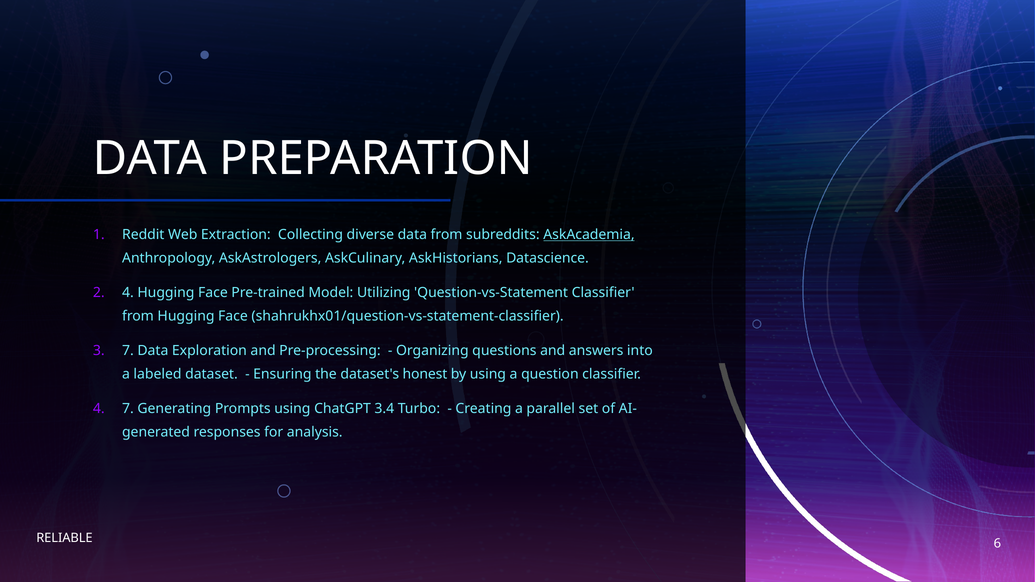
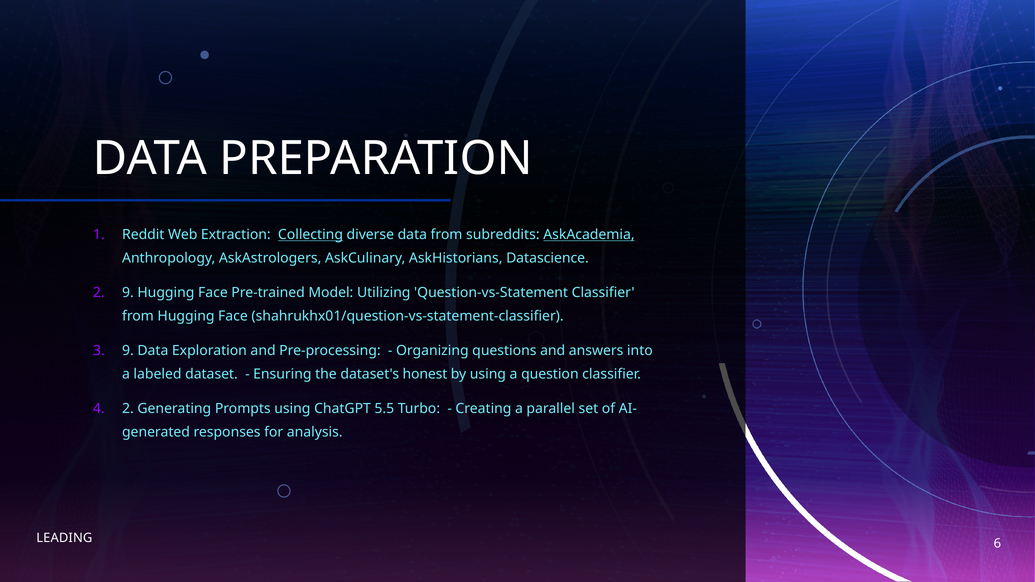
Collecting underline: none -> present
2 4: 4 -> 9
3 7: 7 -> 9
4 7: 7 -> 2
3.4: 3.4 -> 5.5
RELIABLE: RELIABLE -> LEADING
